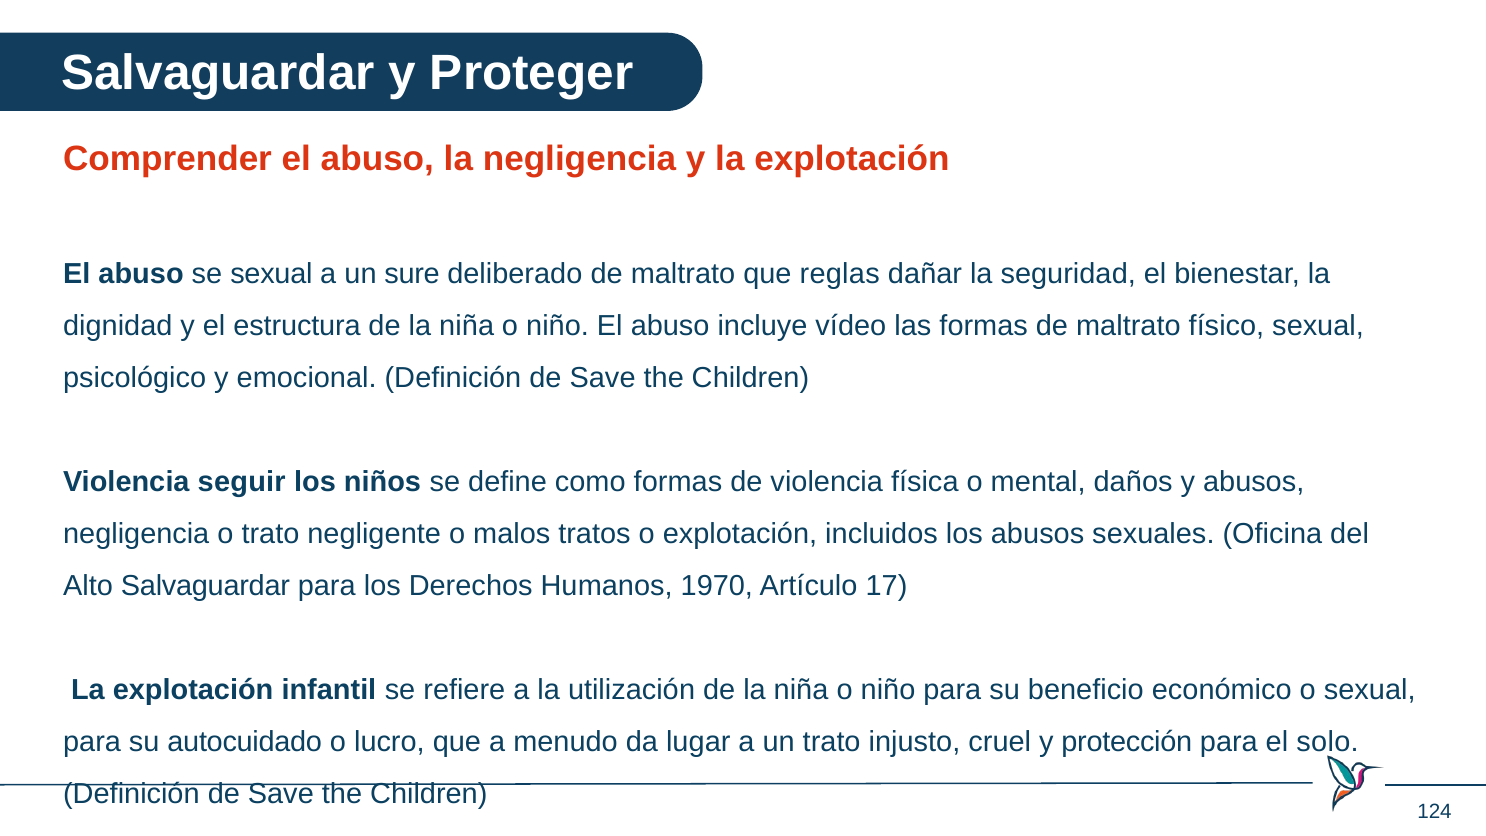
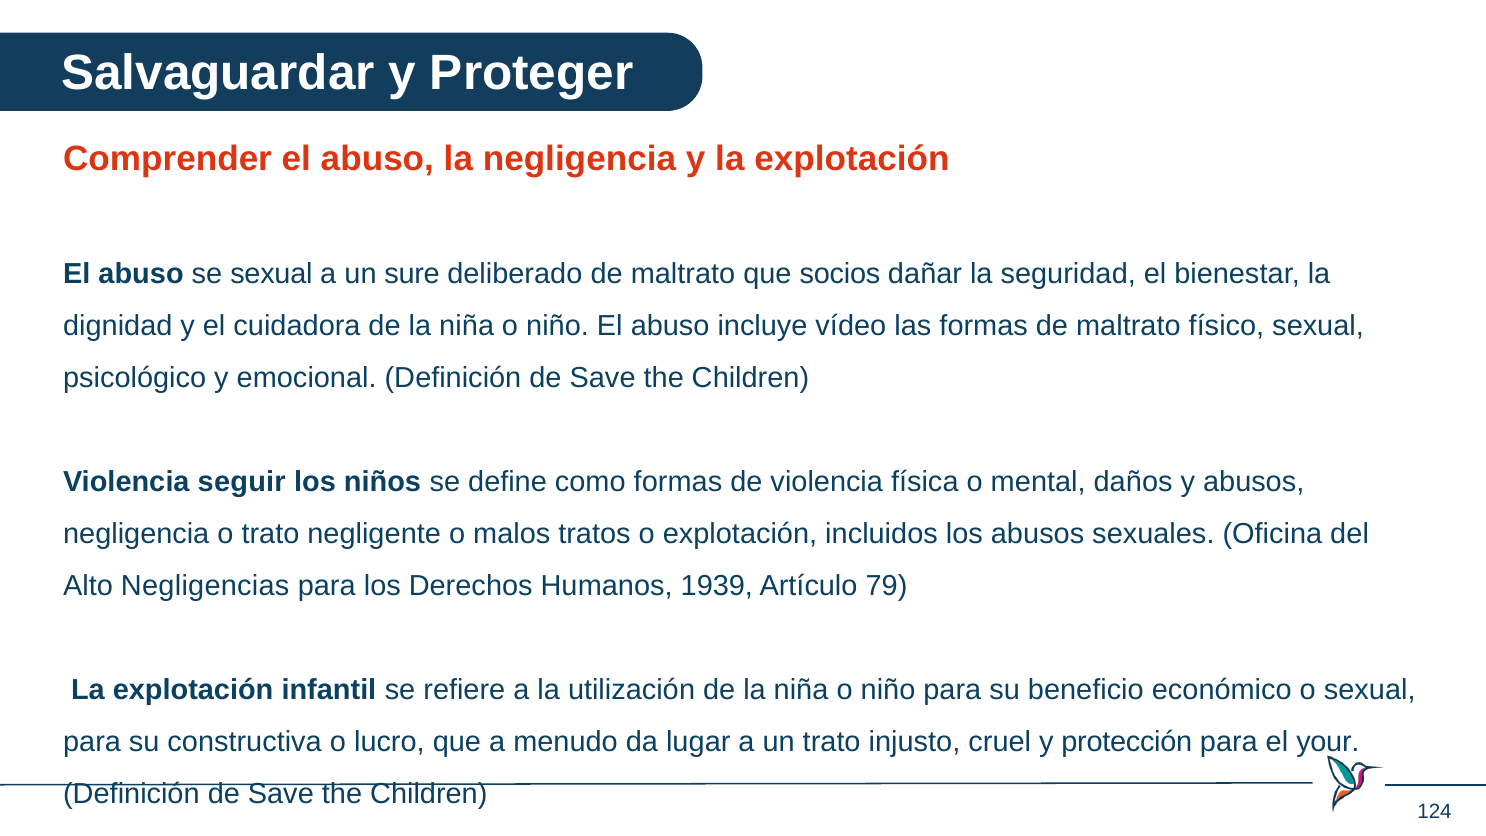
reglas: reglas -> socios
estructura: estructura -> cuidadora
Alto Salvaguardar: Salvaguardar -> Negligencias
1970: 1970 -> 1939
17: 17 -> 79
autocuidado: autocuidado -> constructiva
solo: solo -> your
